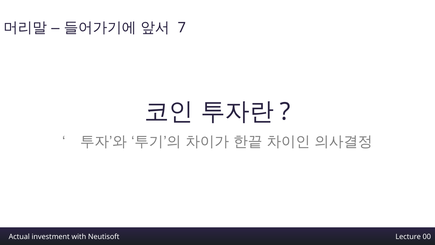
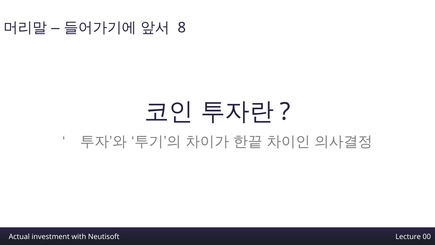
7: 7 -> 8
